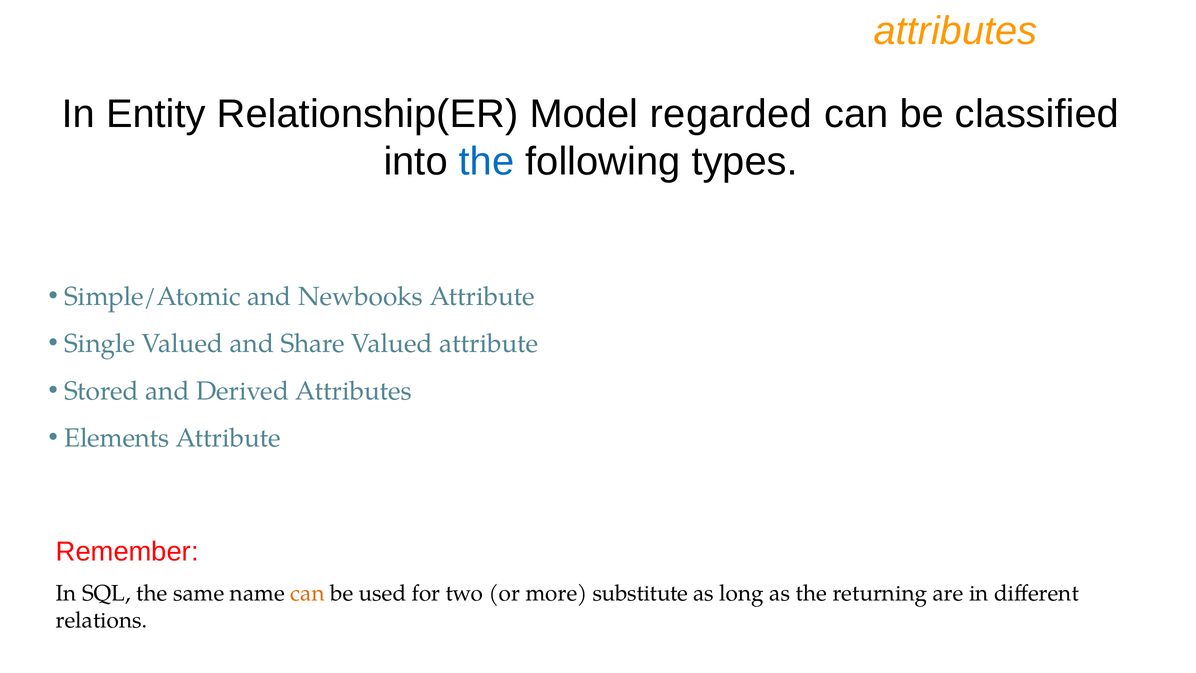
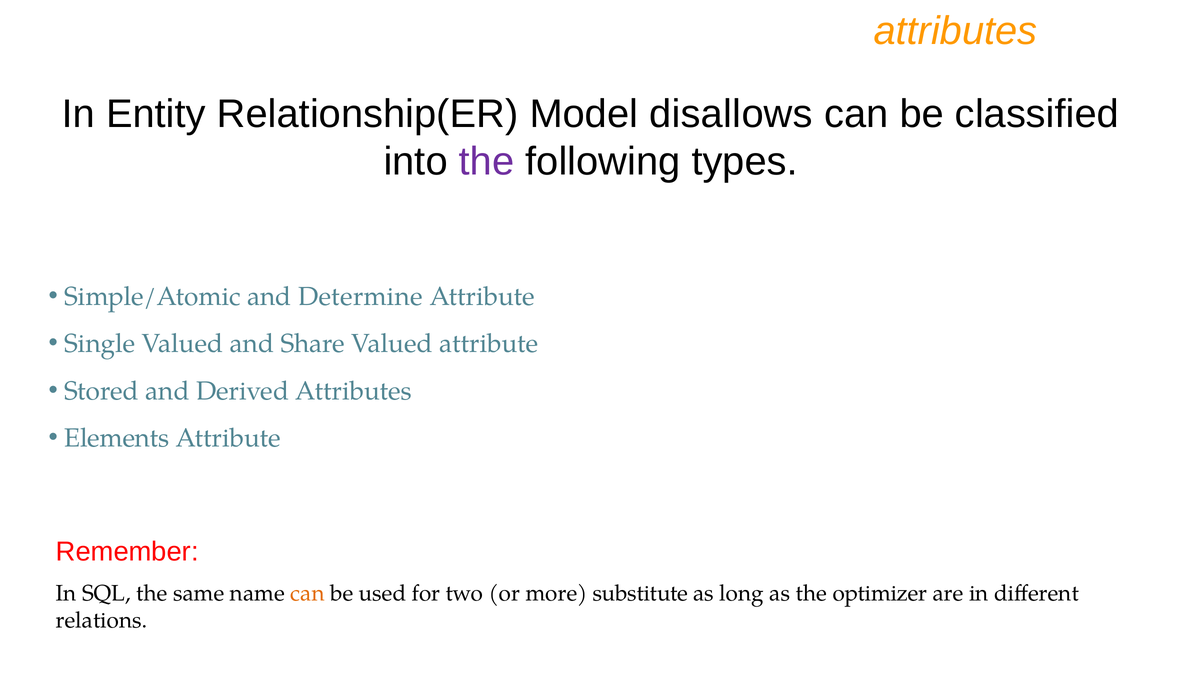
regarded: regarded -> disallows
the at (486, 162) colour: blue -> purple
Newbooks: Newbooks -> Determine
returning: returning -> optimizer
